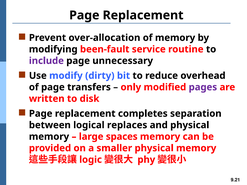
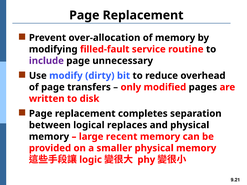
been-fault: been-fault -> filled-fault
pages colour: purple -> black
spaces: spaces -> recent
